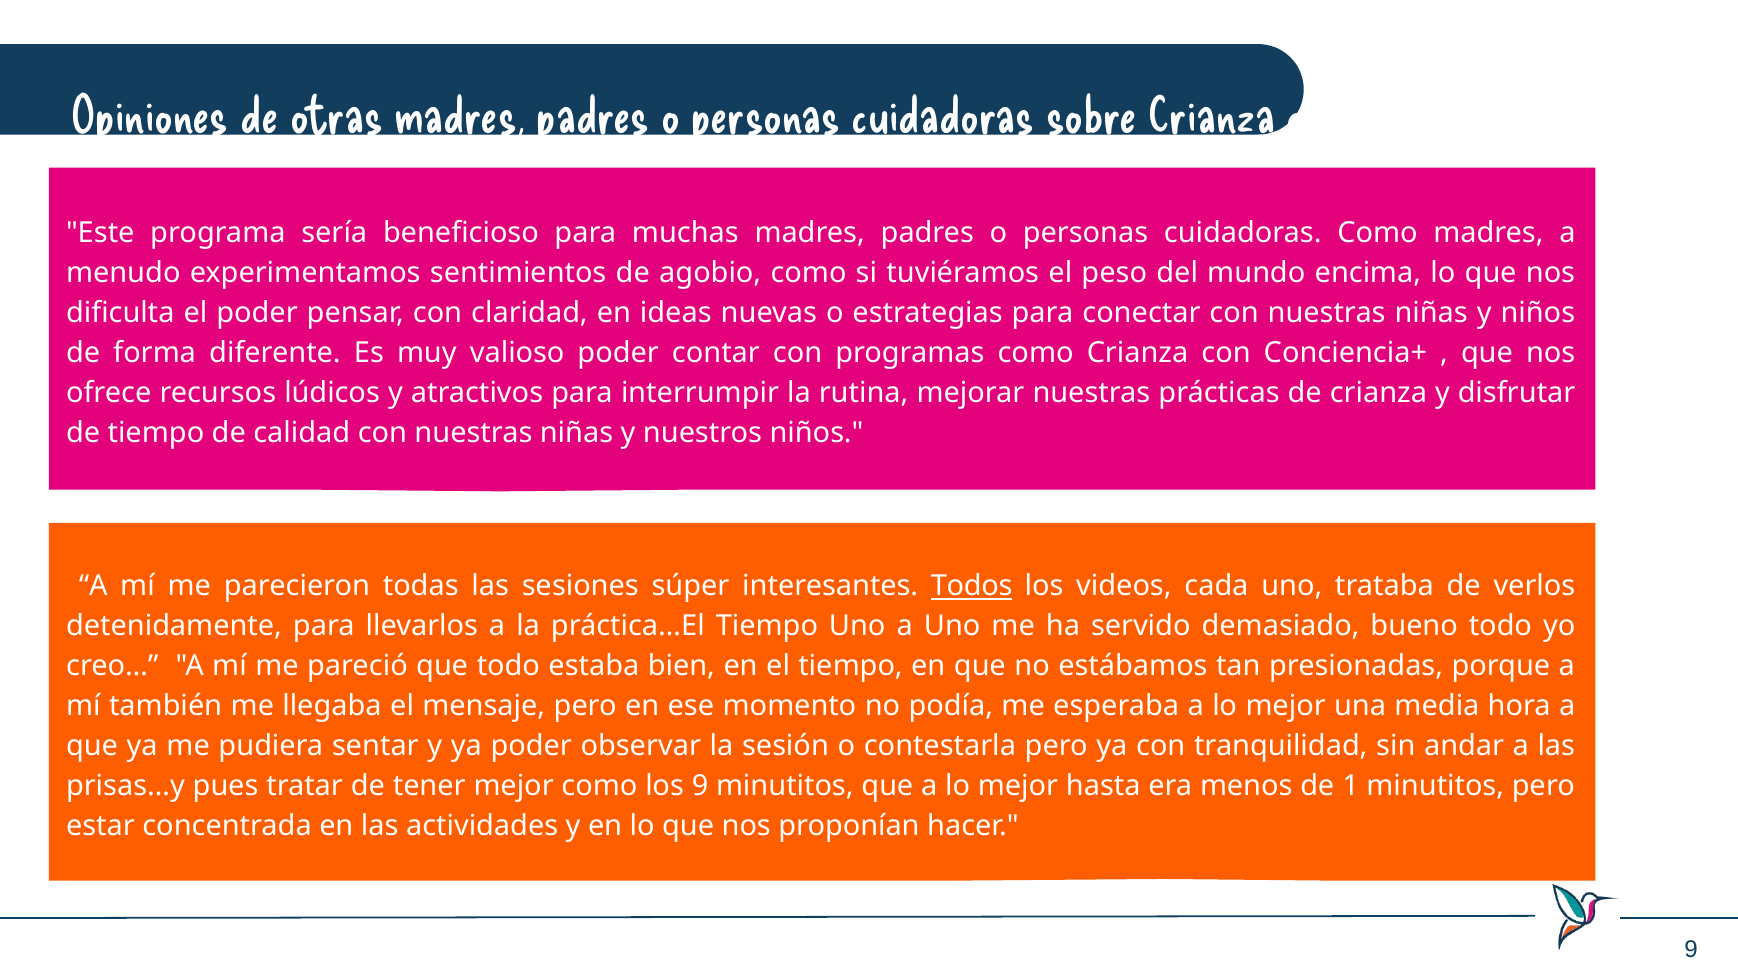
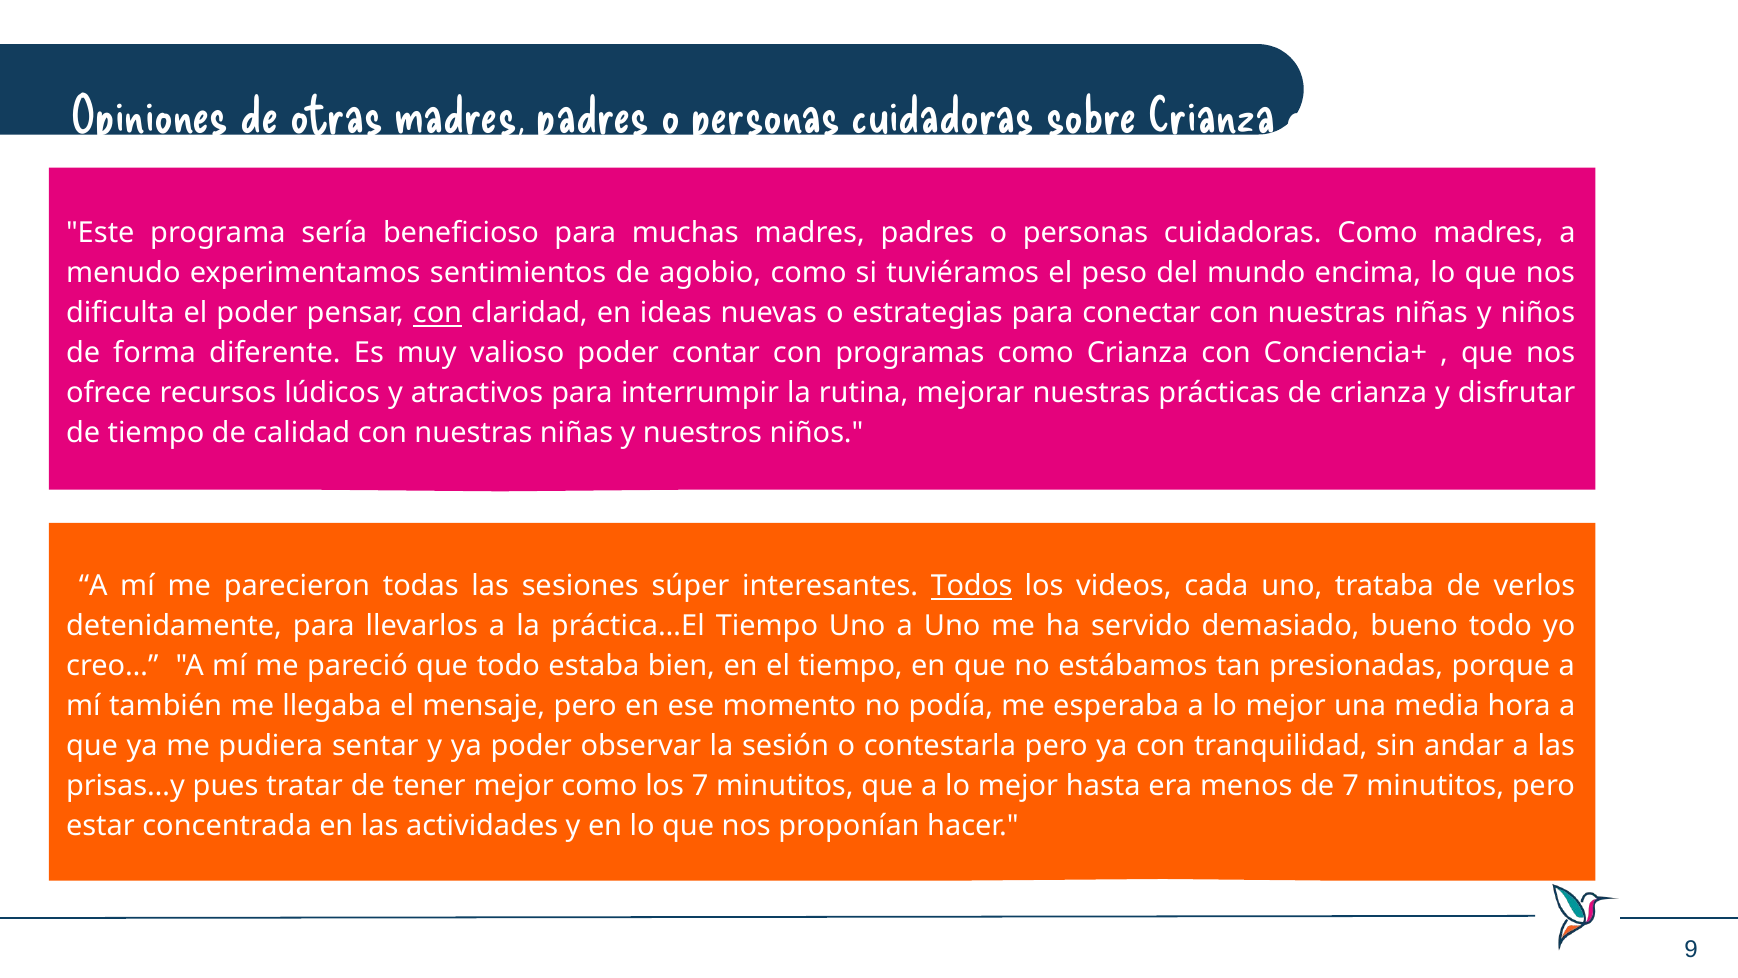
con at (438, 313) underline: none -> present
los 9: 9 -> 7
de 1: 1 -> 7
